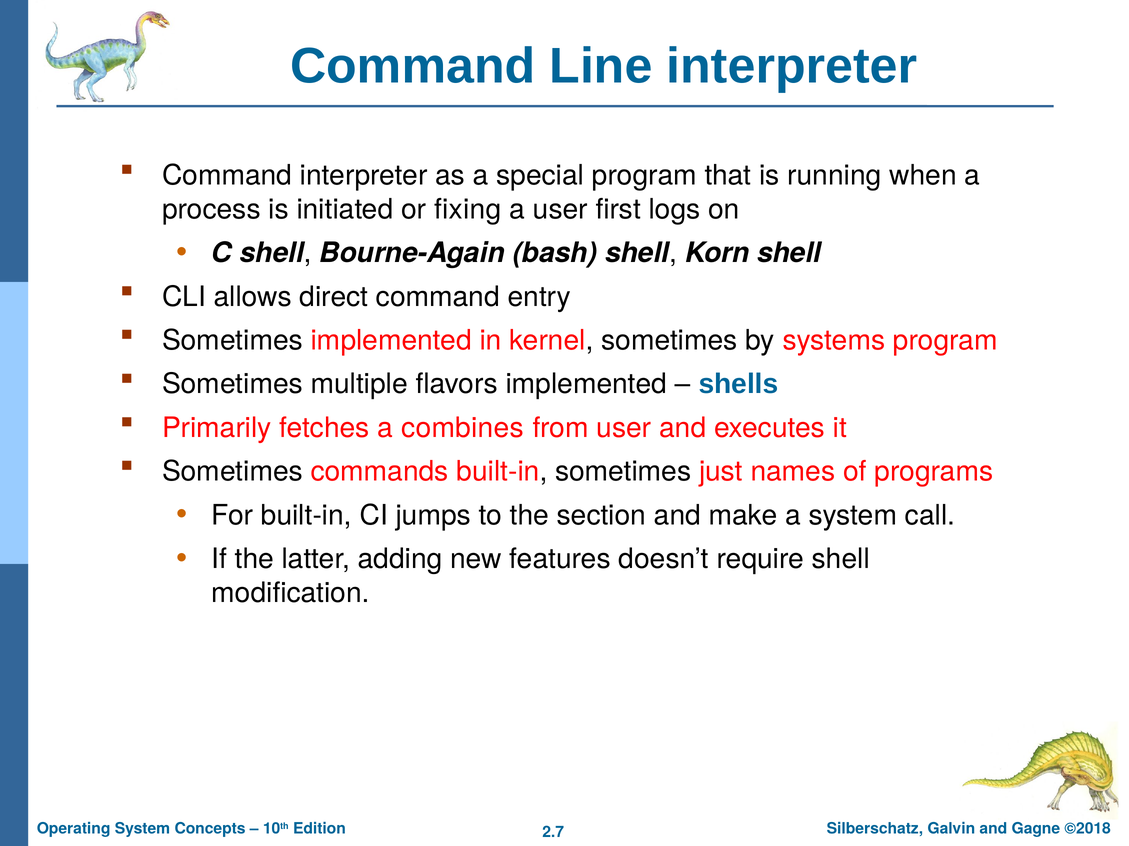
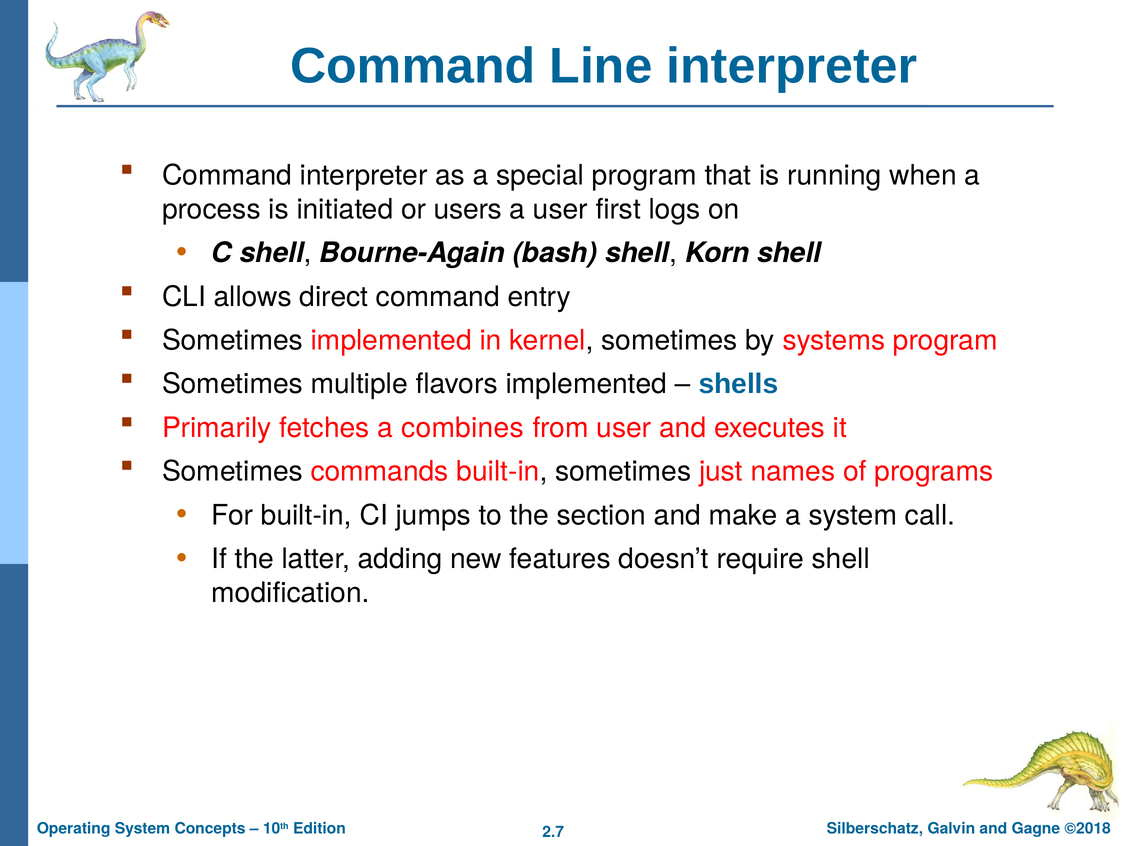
fixing: fixing -> users
